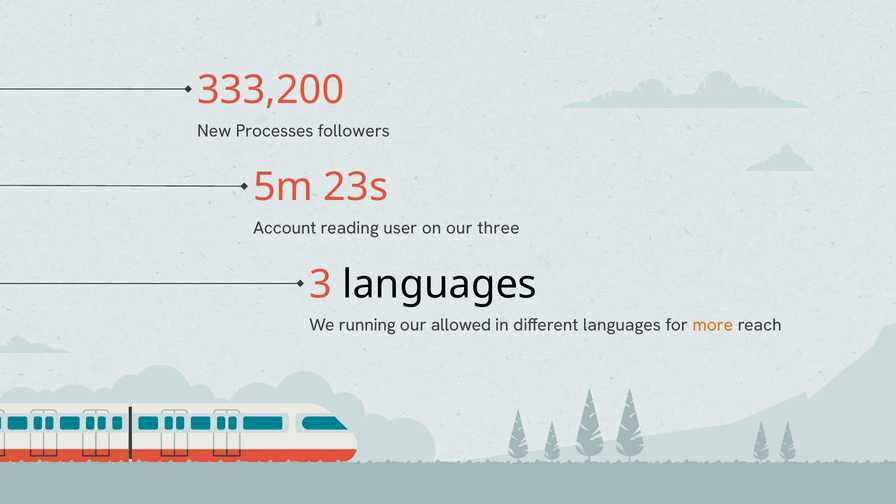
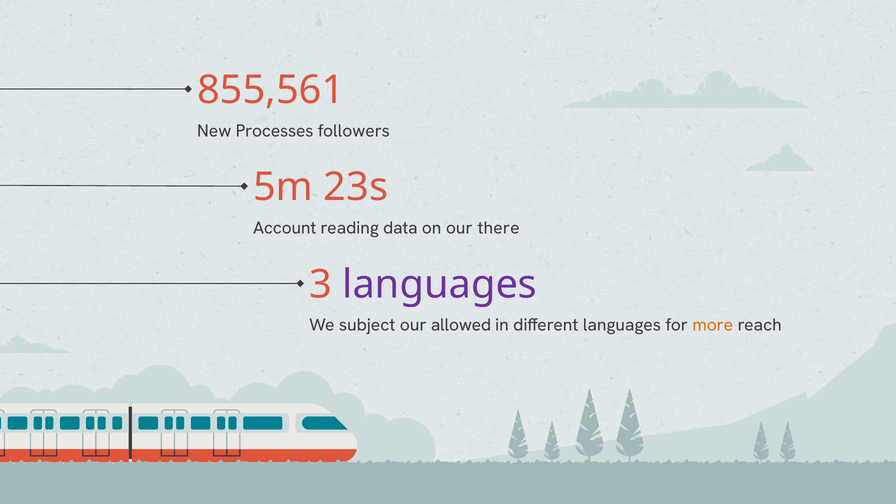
333,200: 333,200 -> 855,561
user: user -> data
three: three -> there
languages at (440, 284) colour: black -> purple
running: running -> subject
